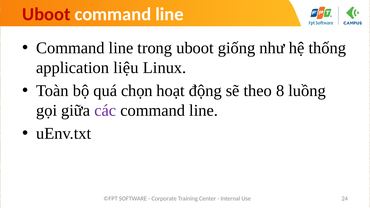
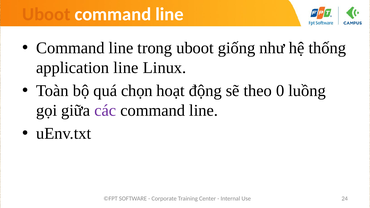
Uboot at (46, 14) colour: red -> orange
application liệu: liệu -> line
8: 8 -> 0
